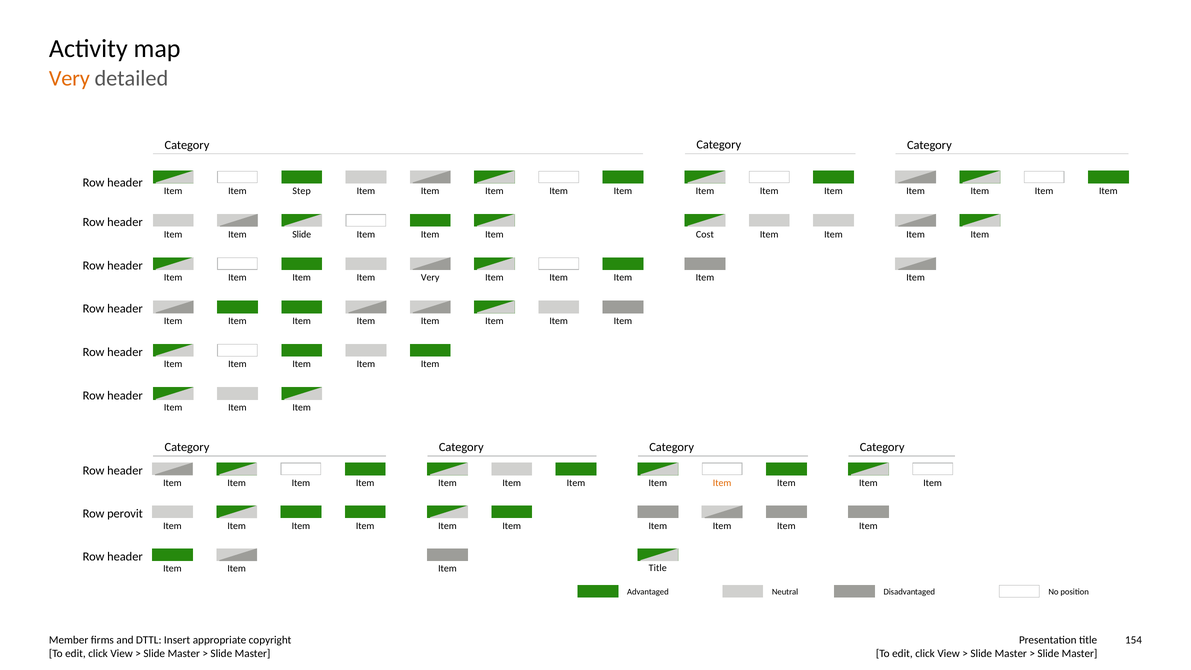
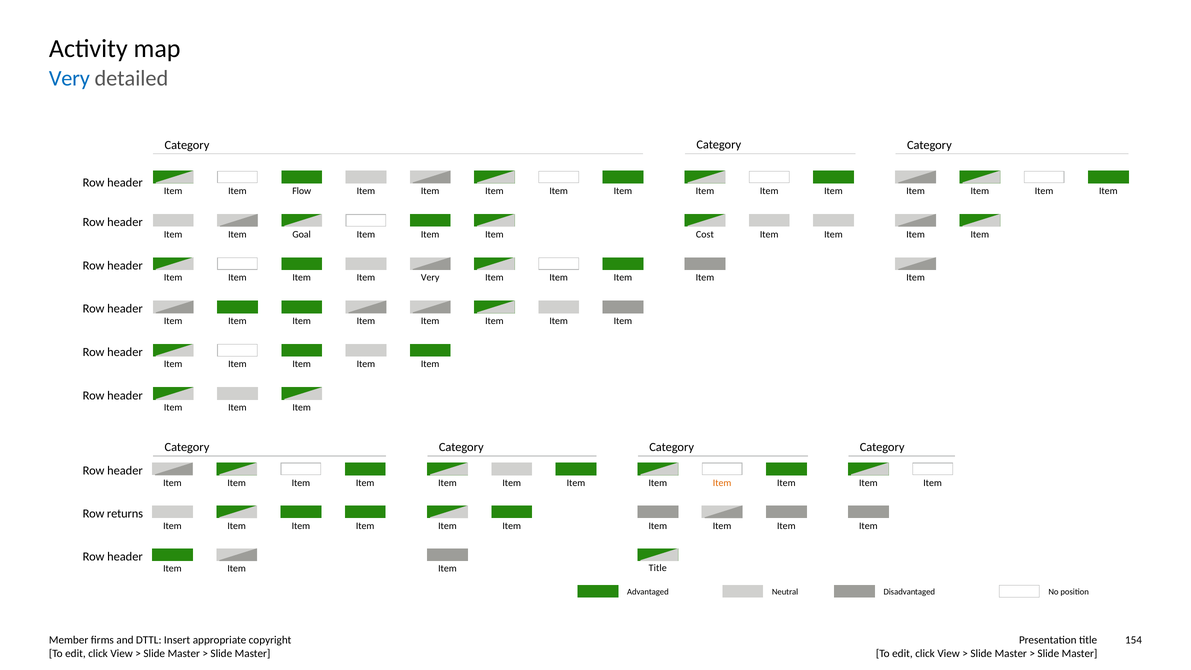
Very at (69, 79) colour: orange -> blue
Step: Step -> Flow
Item Slide: Slide -> Goal
perovit: perovit -> returns
